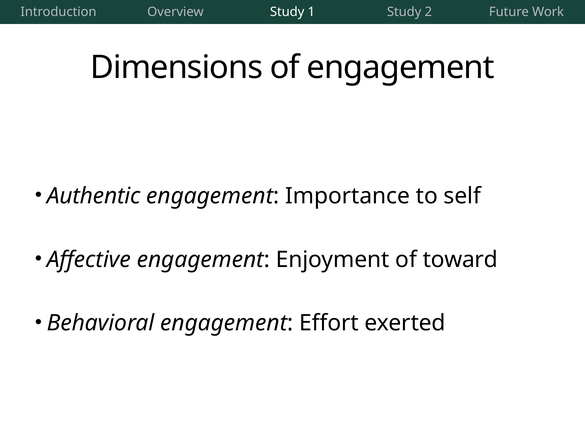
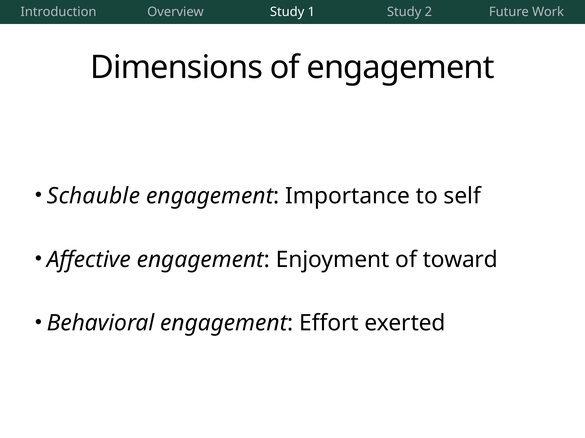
Authentic: Authentic -> Schauble
